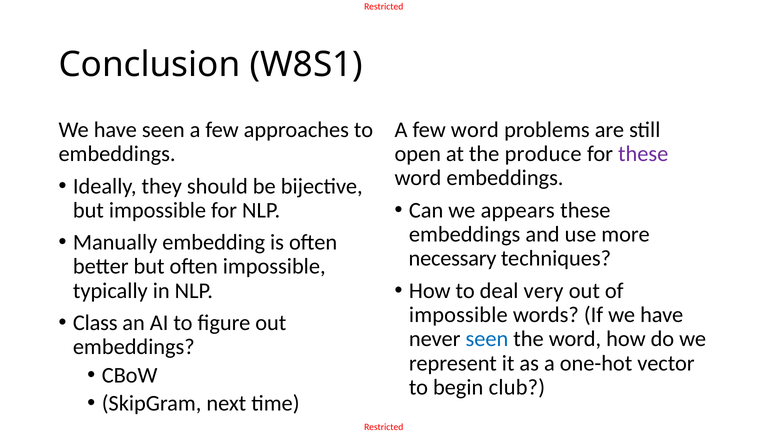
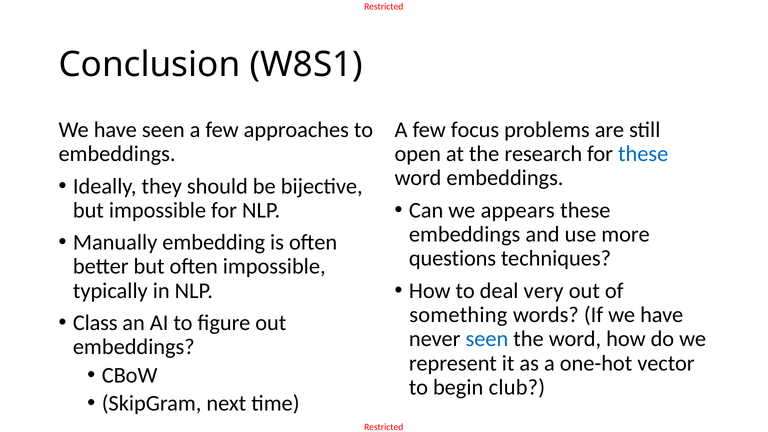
few word: word -> focus
produce: produce -> research
these at (643, 154) colour: purple -> blue
necessary: necessary -> questions
impossible at (458, 315): impossible -> something
